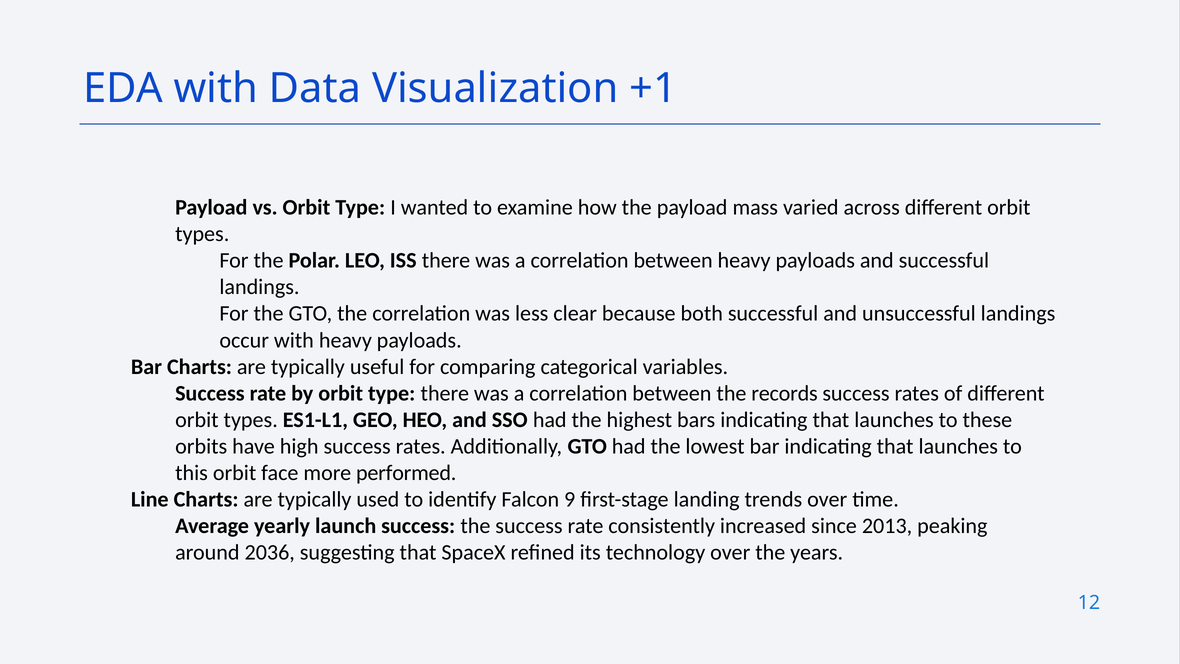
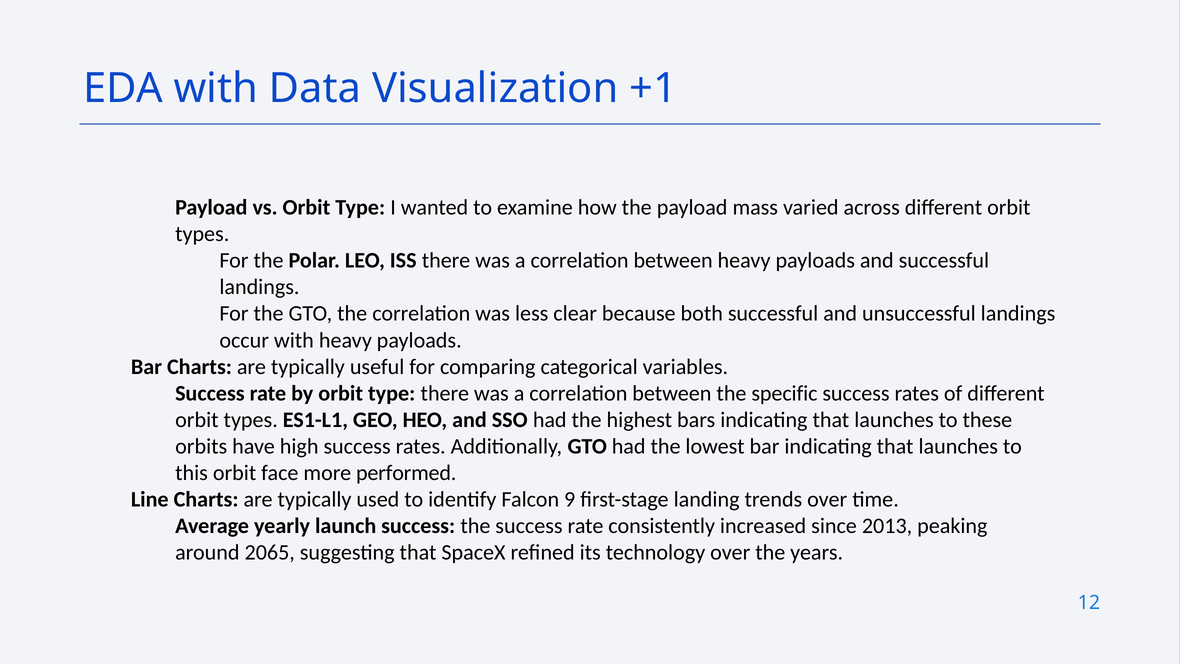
records: records -> specific
2036: 2036 -> 2065
